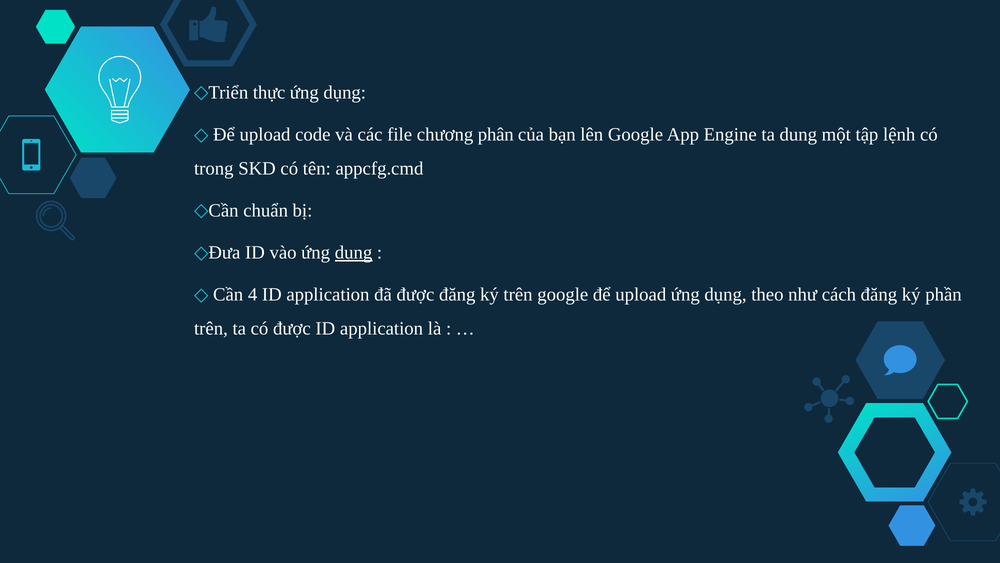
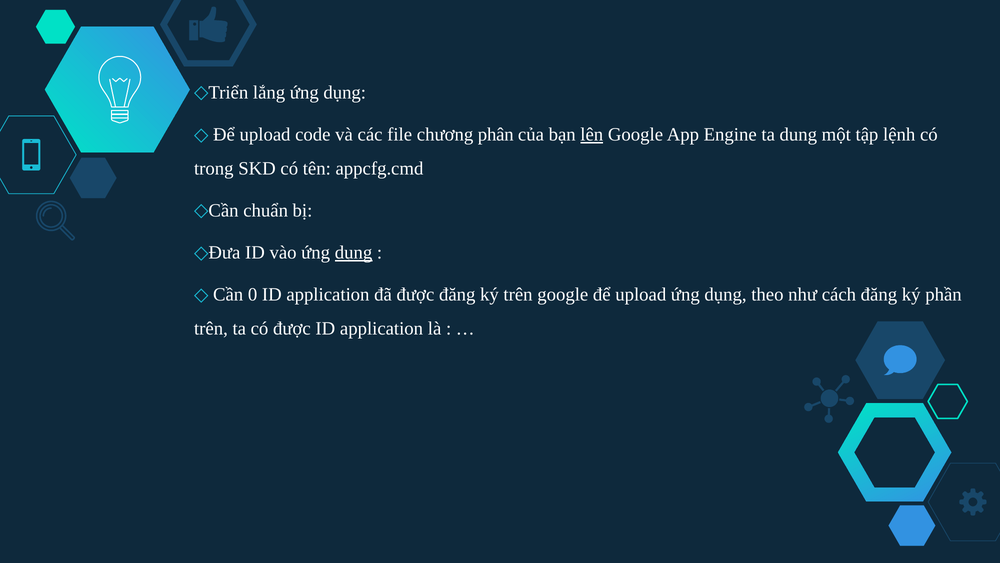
thực: thực -> lắng
lên underline: none -> present
4: 4 -> 0
